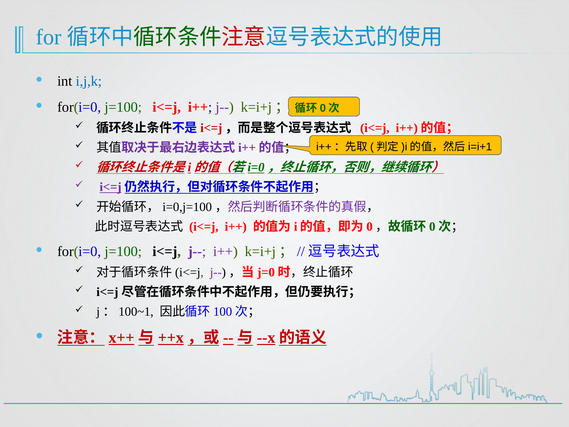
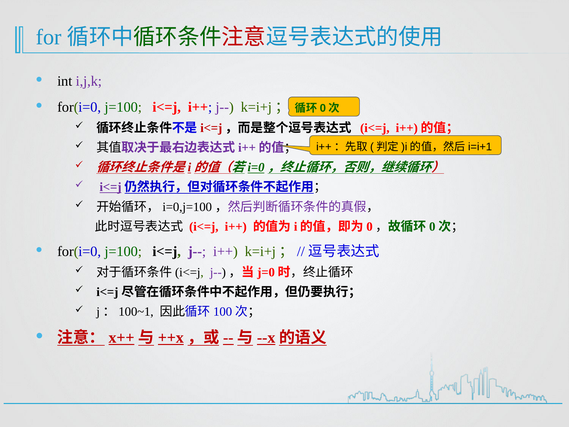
i,j,k colour: blue -> purple
